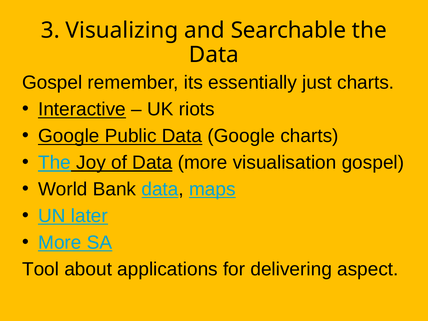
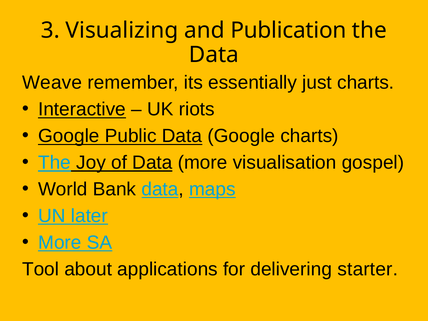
Searchable: Searchable -> Publication
Gospel at (52, 83): Gospel -> Weave
aspect: aspect -> starter
